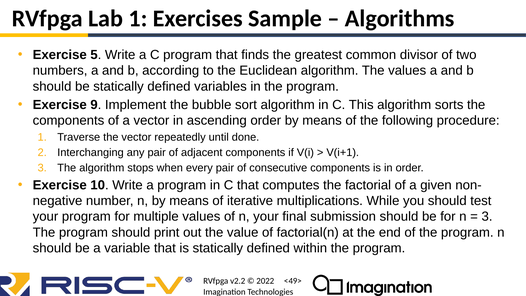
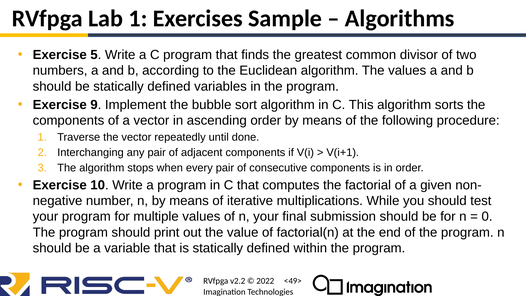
3 at (487, 217): 3 -> 0
